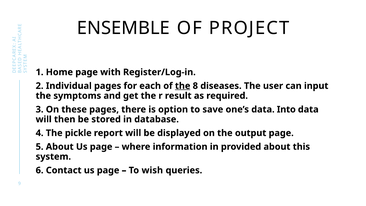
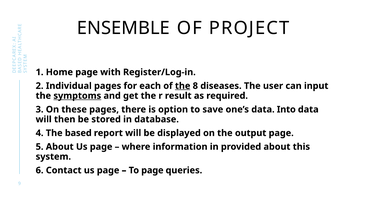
symptoms underline: none -> present
pickle: pickle -> based
To wish: wish -> page
